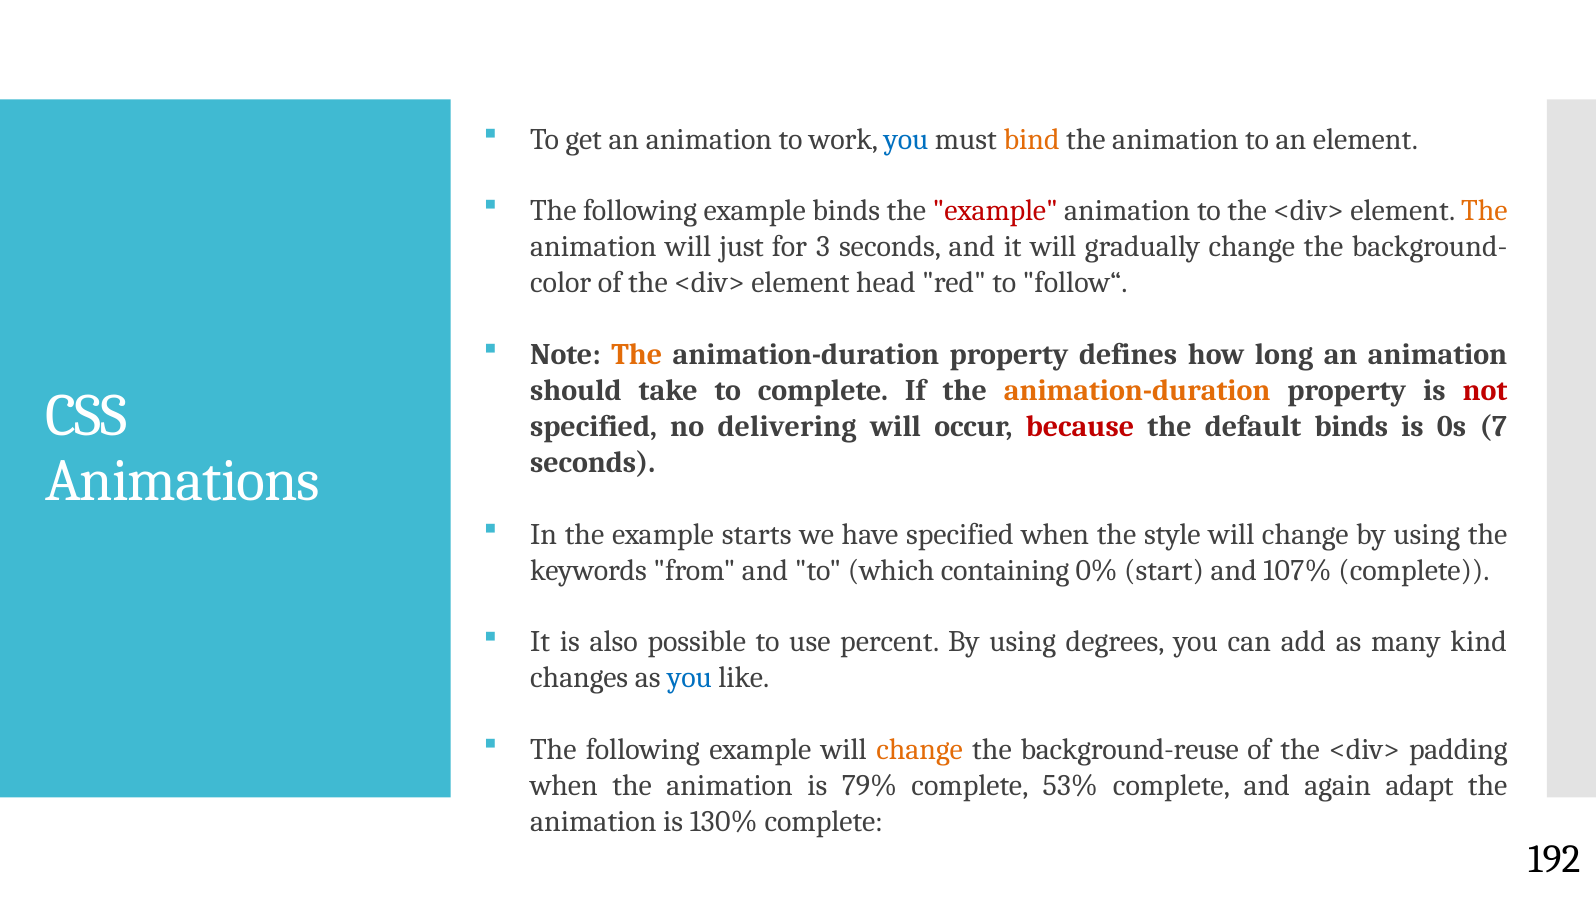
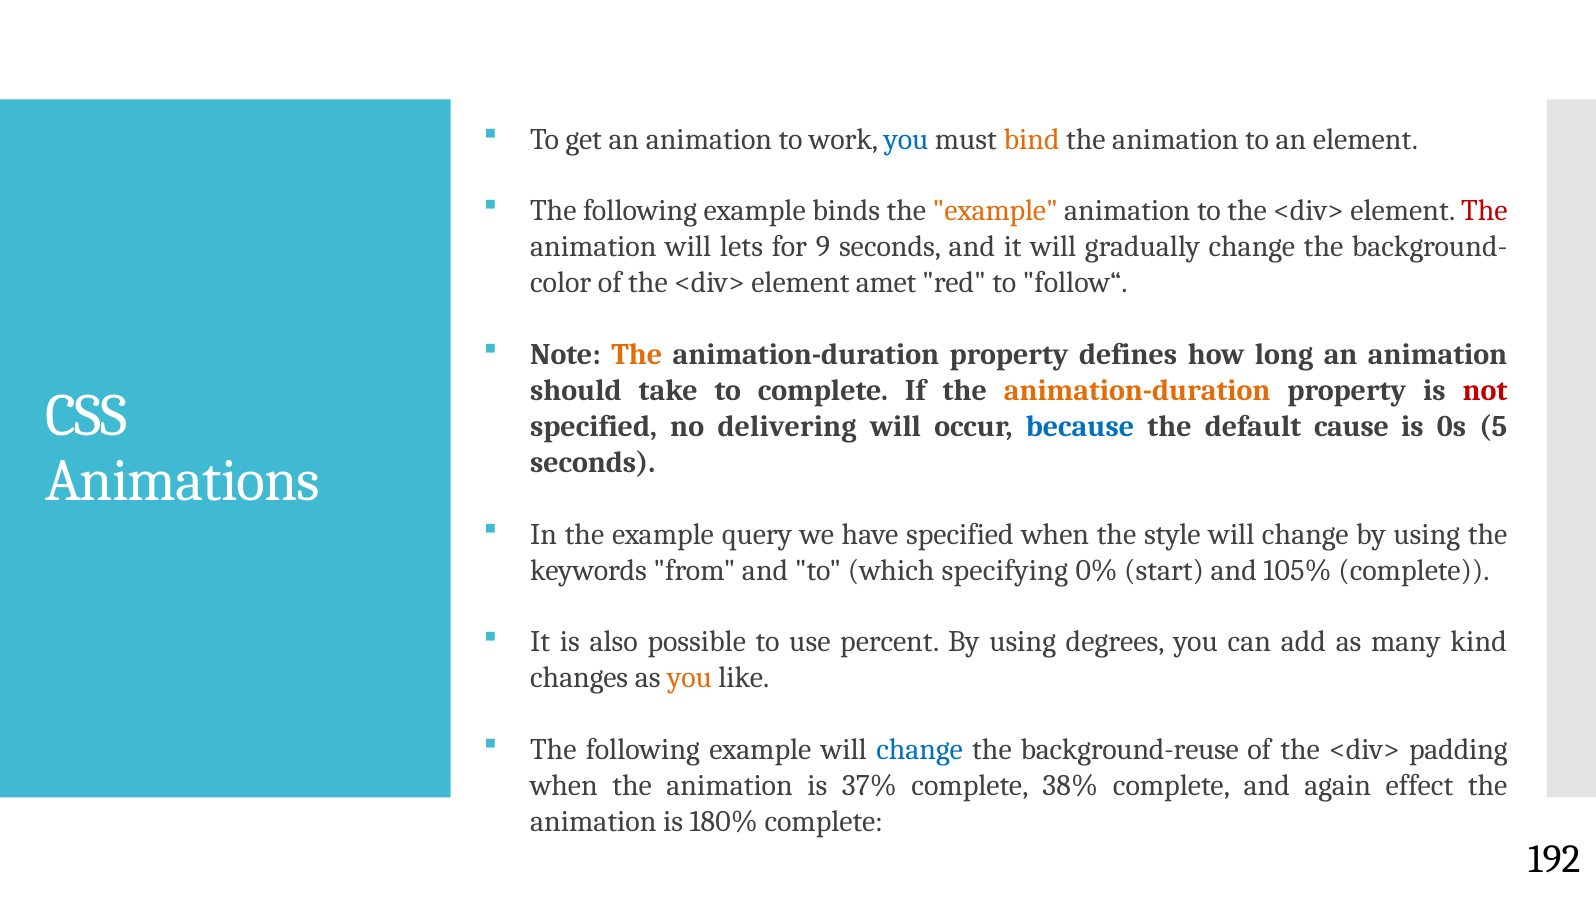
example at (995, 211) colour: red -> orange
The at (1484, 211) colour: orange -> red
just: just -> lets
3: 3 -> 9
head: head -> amet
because colour: red -> blue
default binds: binds -> cause
7: 7 -> 5
starts: starts -> query
containing: containing -> specifying
107%: 107% -> 105%
you at (689, 678) colour: blue -> orange
change at (920, 750) colour: orange -> blue
79%: 79% -> 37%
53%: 53% -> 38%
adapt: adapt -> effect
130%: 130% -> 180%
